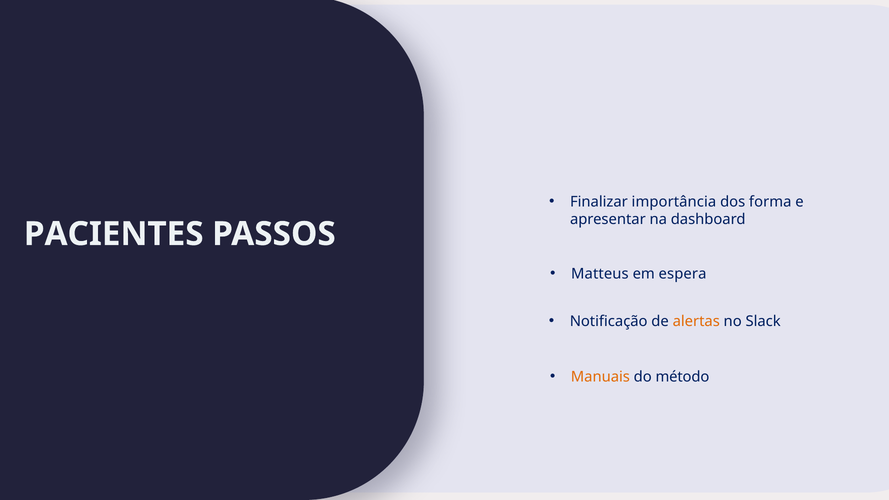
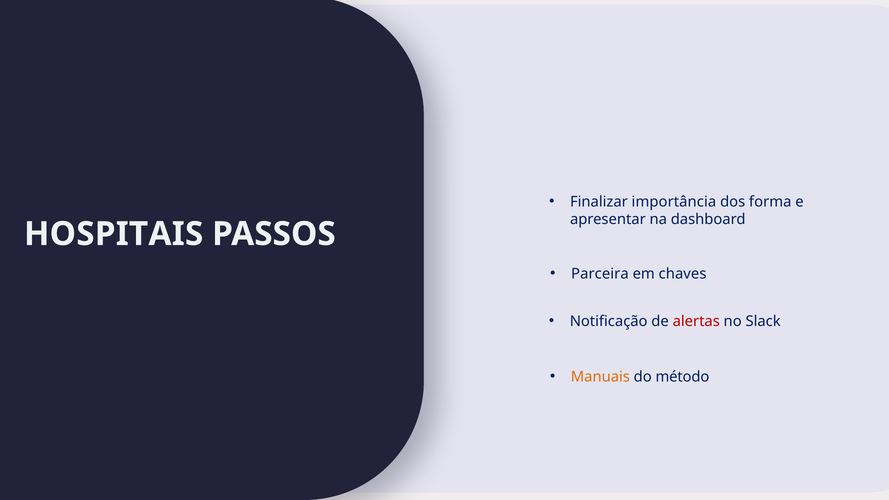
PACIENTES: PACIENTES -> HOSPITAIS
Matteus: Matteus -> Parceira
espera: espera -> chaves
alertas colour: orange -> red
